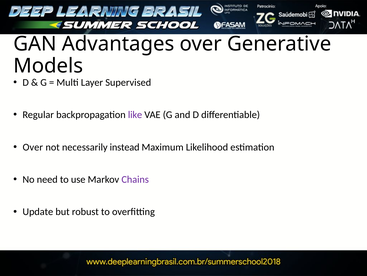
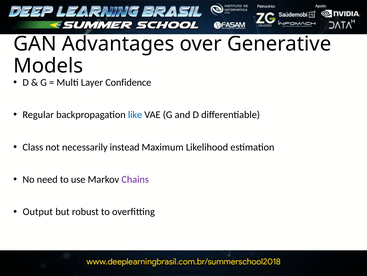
Supervised: Supervised -> Confidence
like colour: purple -> blue
Over at (33, 147): Over -> Class
Update: Update -> Output
